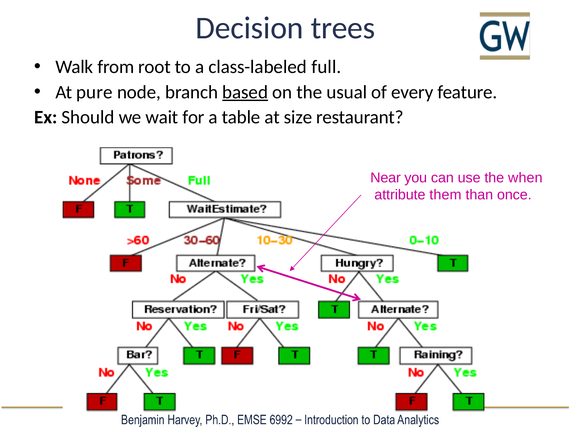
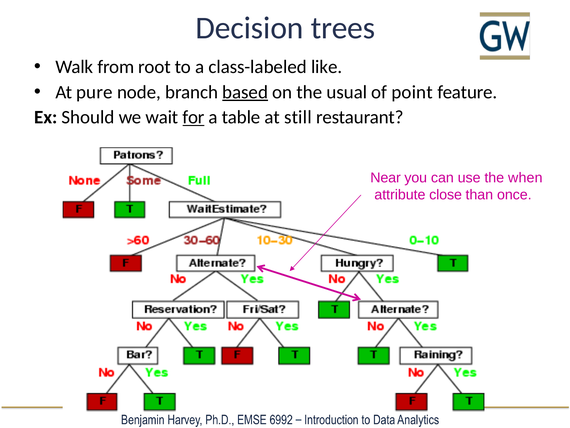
full: full -> like
every: every -> point
for underline: none -> present
size: size -> still
them: them -> close
